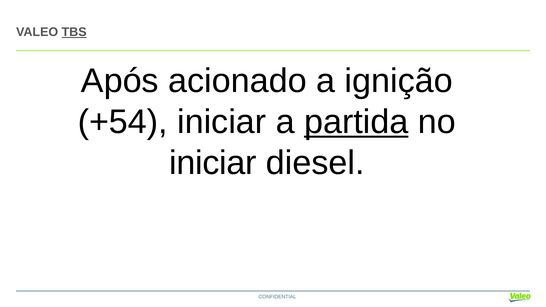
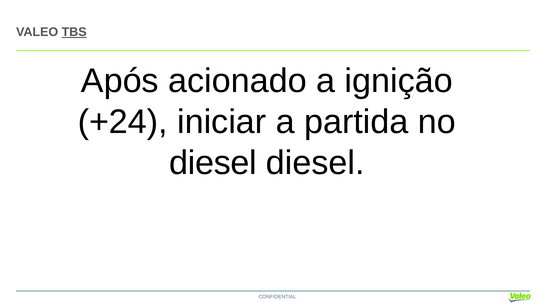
+54: +54 -> +24
partida underline: present -> none
iniciar at (213, 163): iniciar -> diesel
